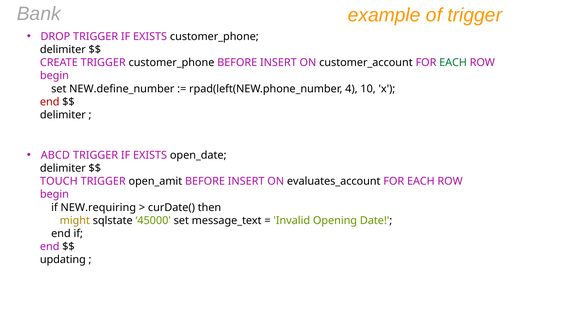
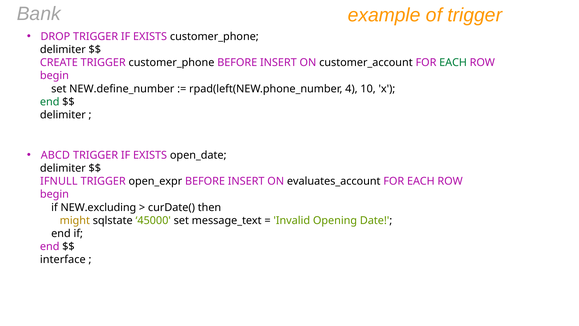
end at (50, 102) colour: red -> green
TOUCH: TOUCH -> IFNULL
open_amit: open_amit -> open_expr
NEW.requiring: NEW.requiring -> NEW.excluding
updating: updating -> interface
